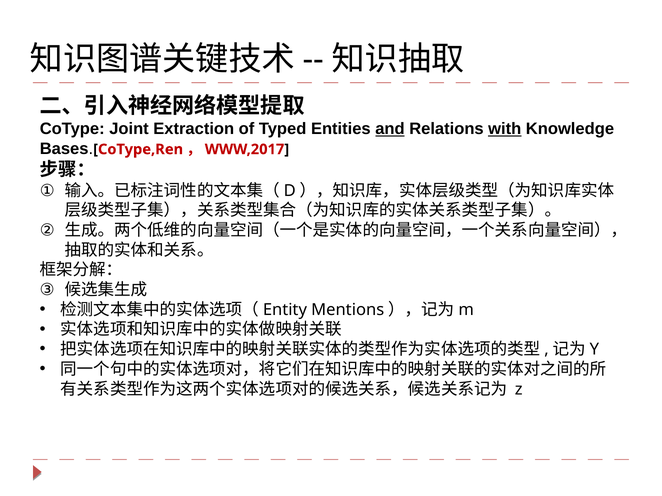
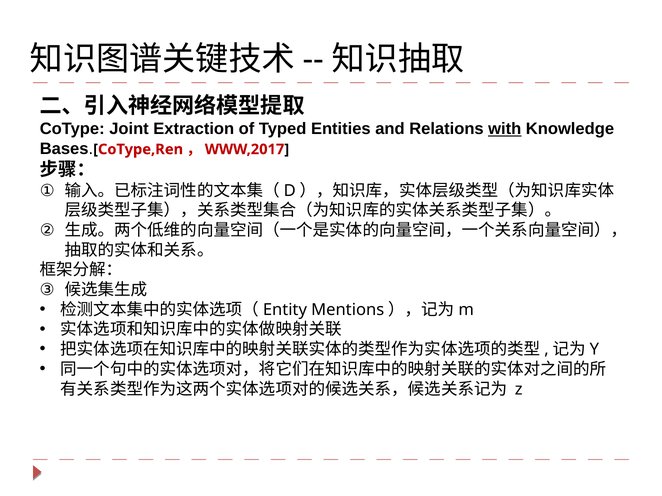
and underline: present -> none
